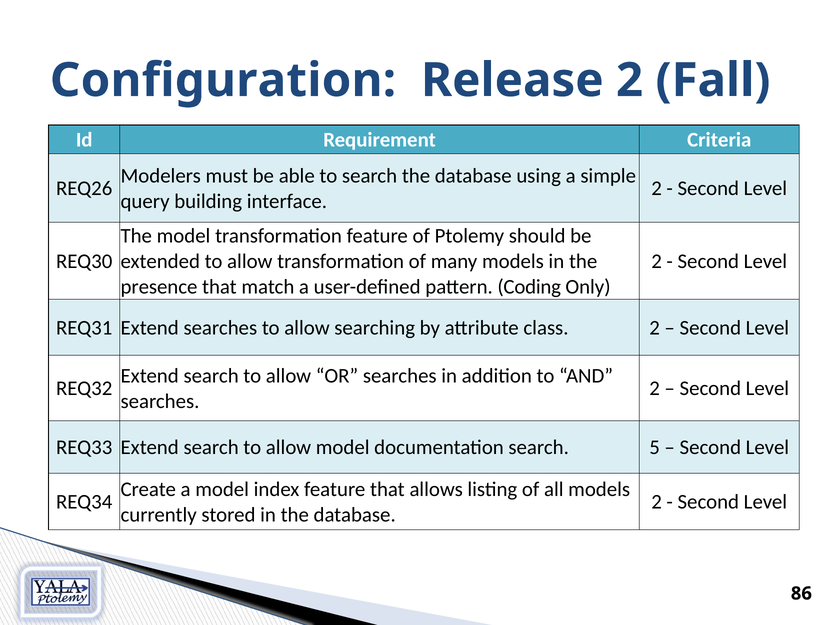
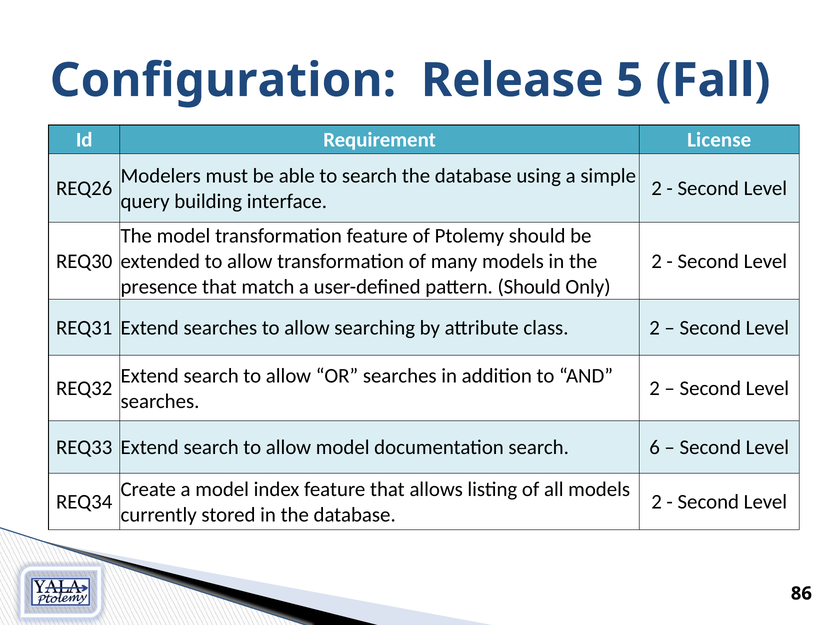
Release 2: 2 -> 5
Criteria: Criteria -> License
pattern Coding: Coding -> Should
5: 5 -> 6
